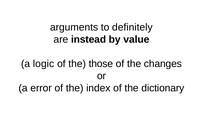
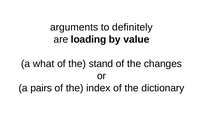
instead: instead -> loading
logic: logic -> what
those: those -> stand
error: error -> pairs
